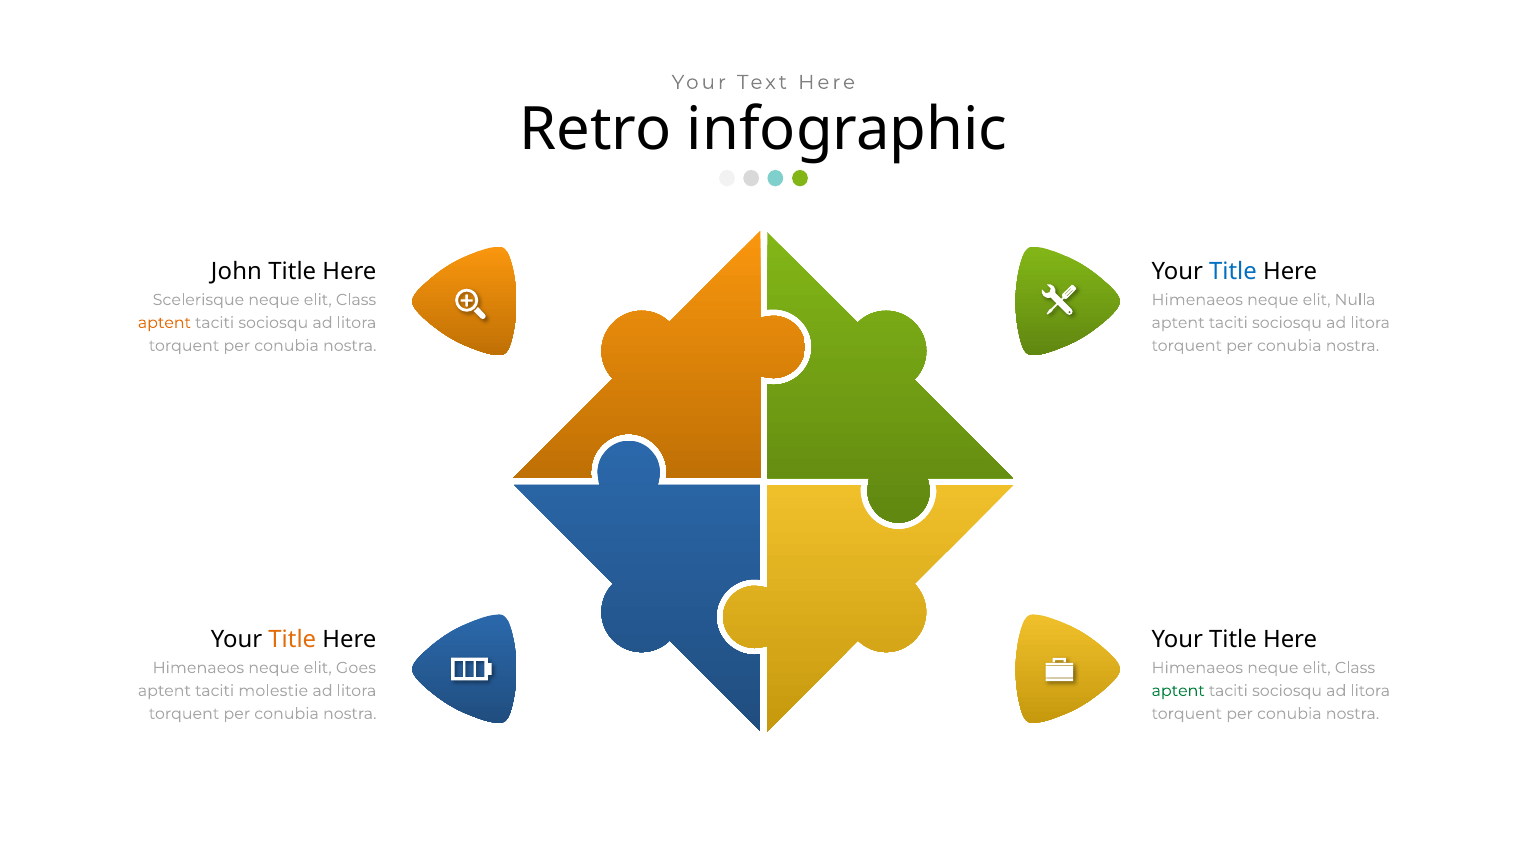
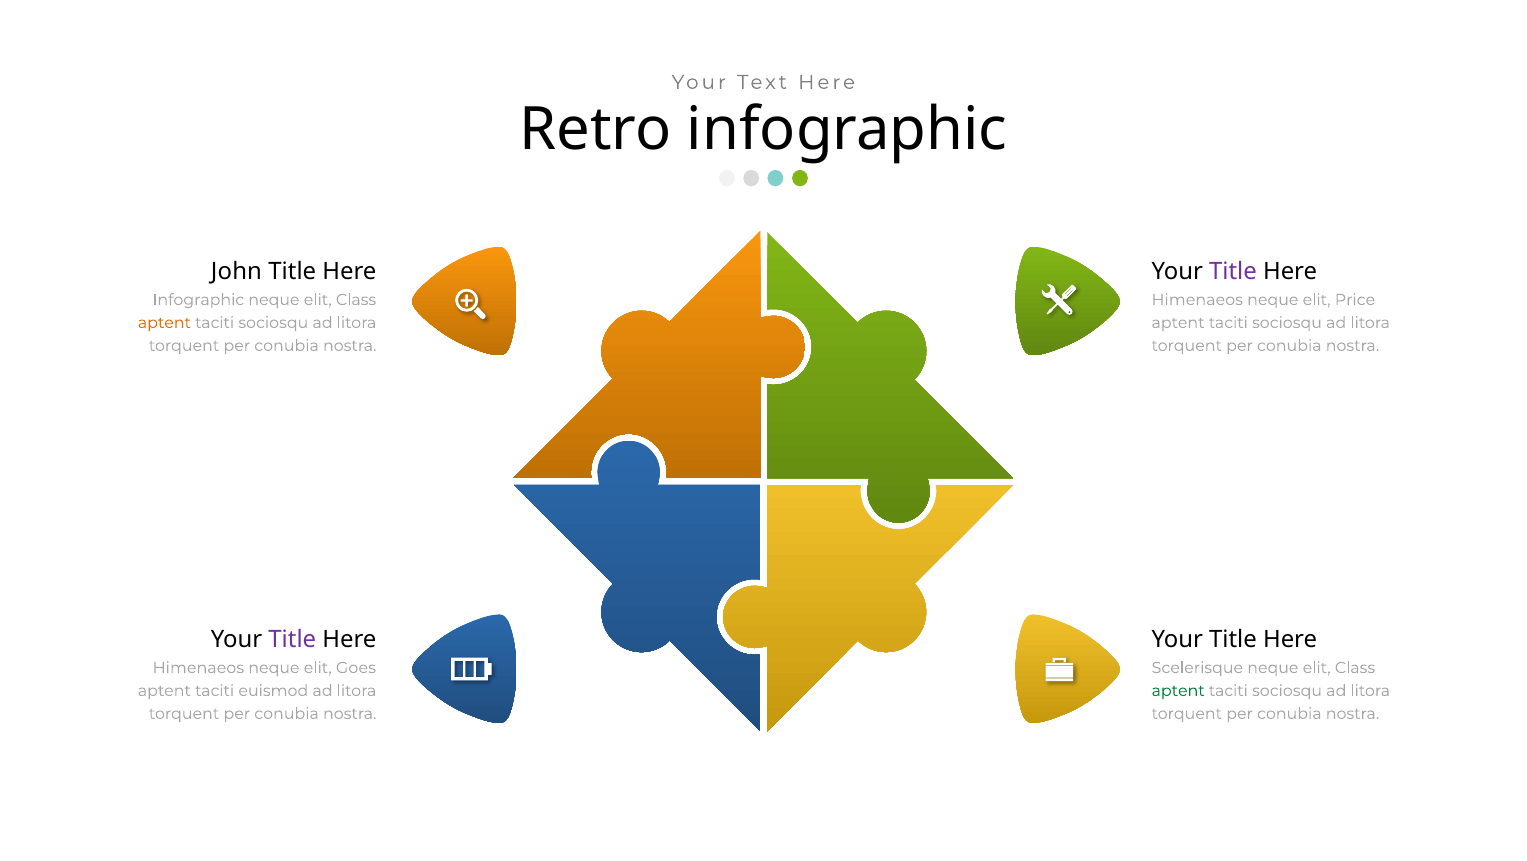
Title at (1233, 272) colour: blue -> purple
Scelerisque at (198, 300): Scelerisque -> Infographic
Nulla: Nulla -> Price
Title at (292, 640) colour: orange -> purple
Himenaeos at (1197, 667): Himenaeos -> Scelerisque
molestie: molestie -> euismod
